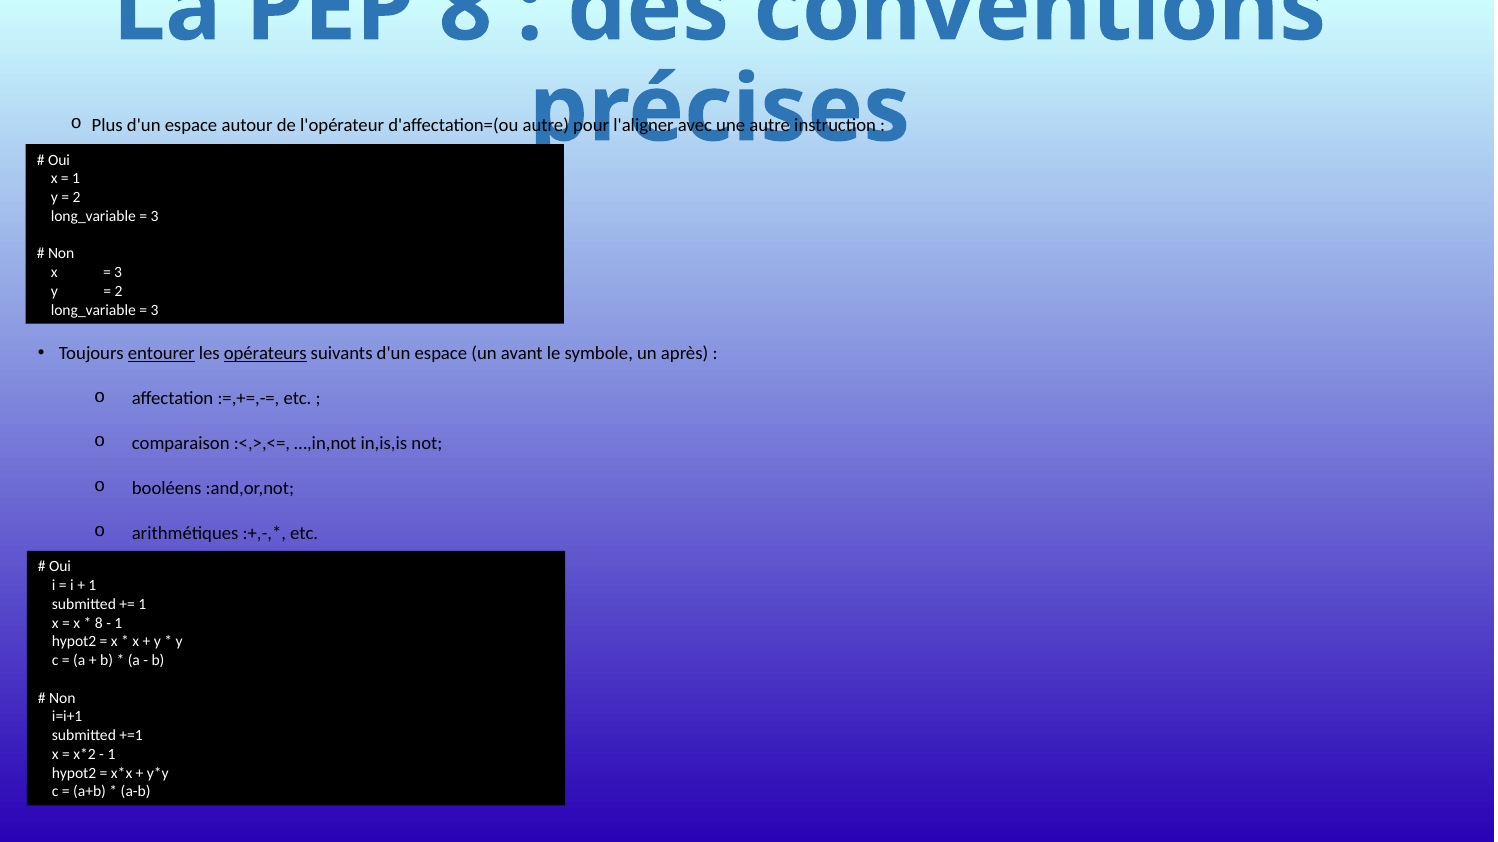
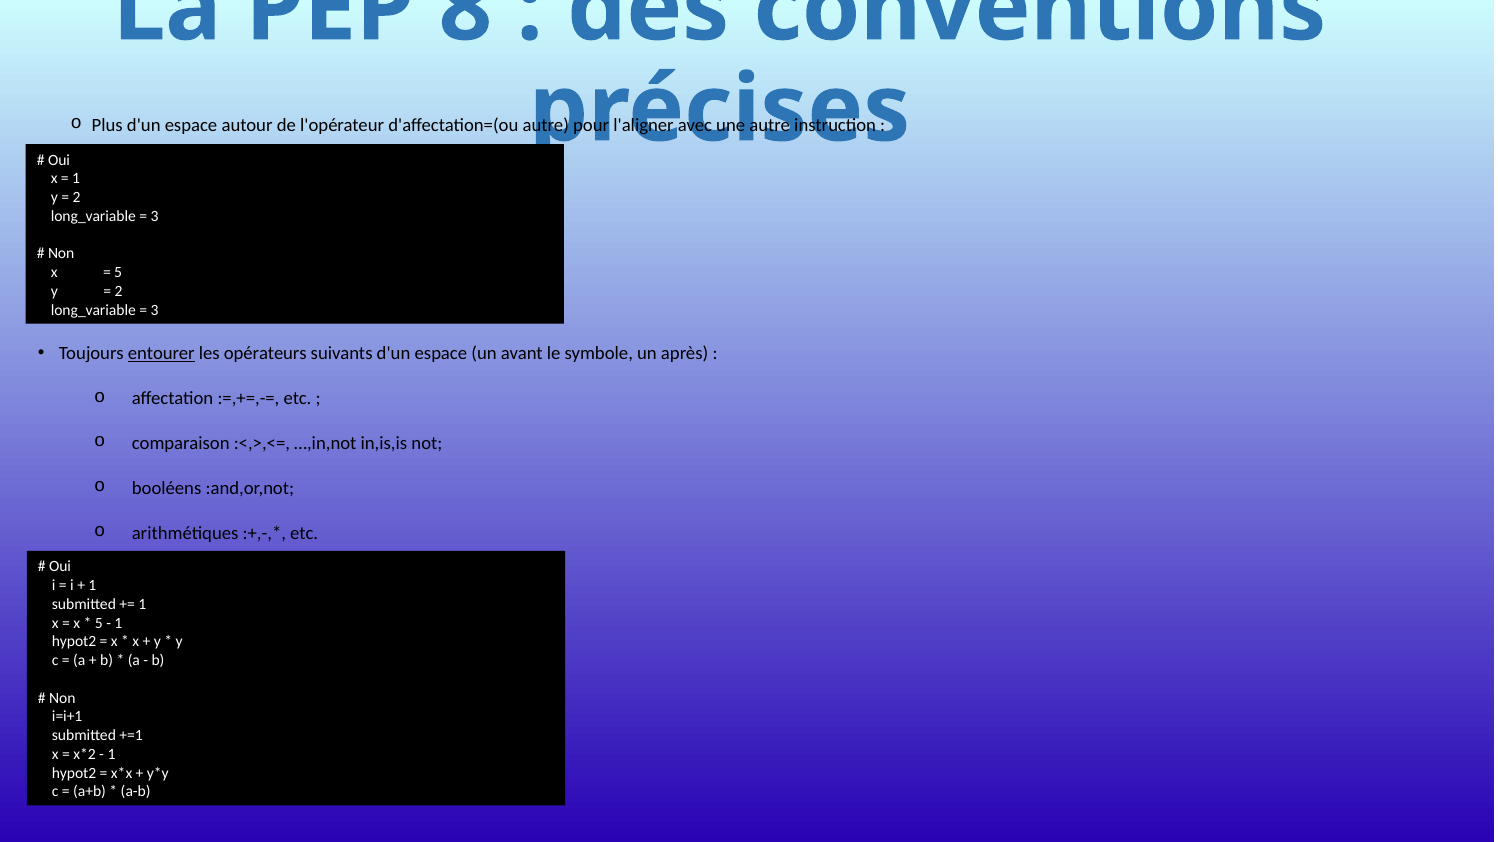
3 at (118, 273): 3 -> 5
opérateurs underline: present -> none
8 at (99, 624): 8 -> 5
